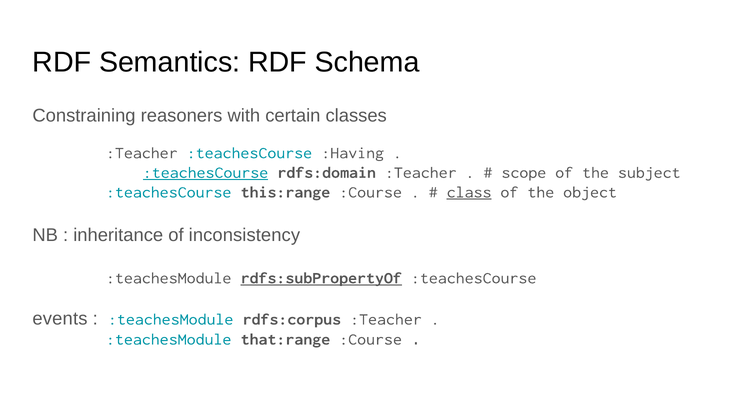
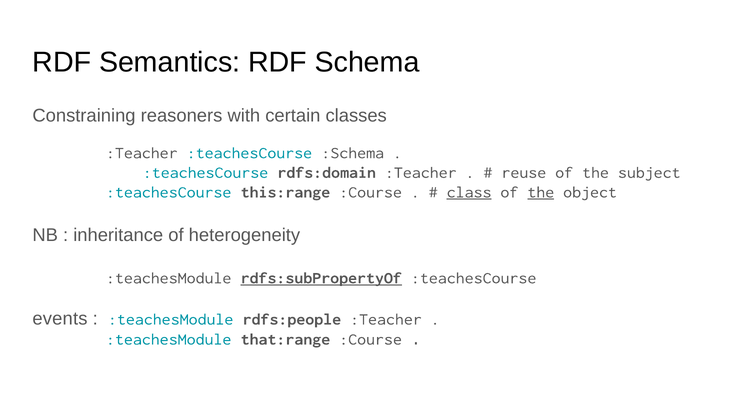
:Having: :Having -> :Schema
:teachesCourse at (206, 172) underline: present -> none
scope: scope -> reuse
the at (541, 192) underline: none -> present
inconsistency: inconsistency -> heterogeneity
rdfs:corpus: rdfs:corpus -> rdfs:people
